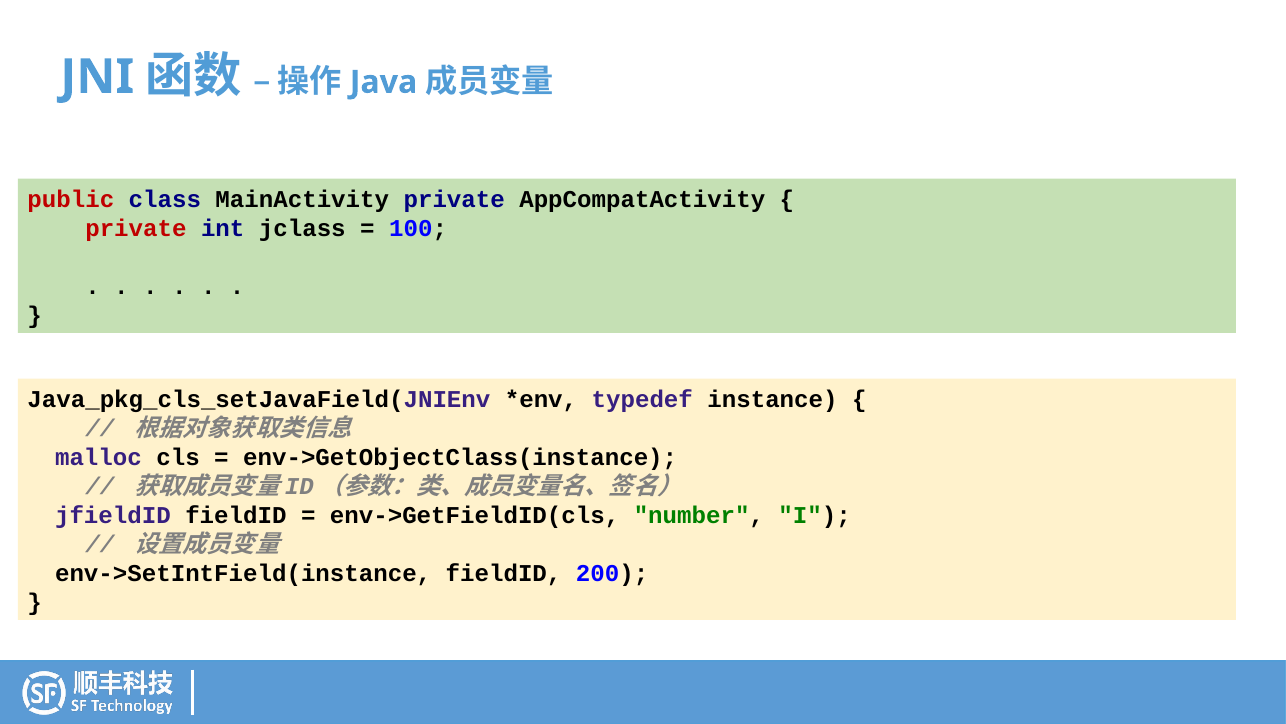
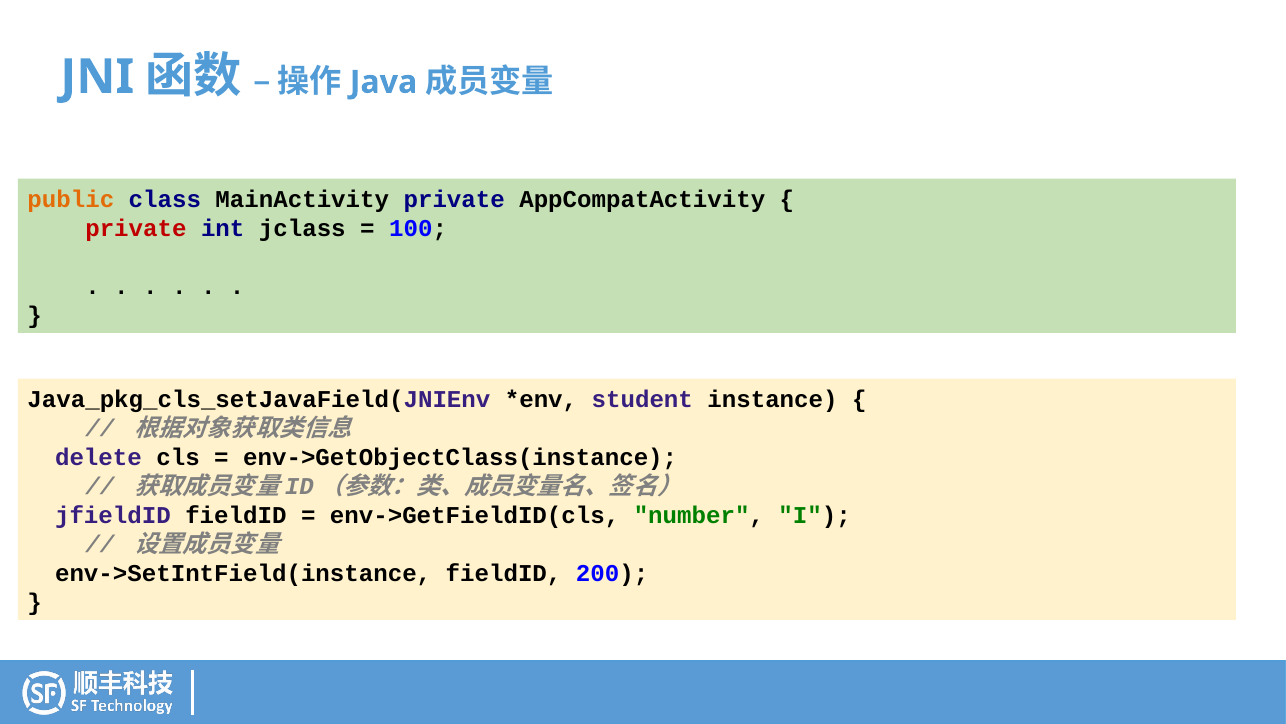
public colour: red -> orange
typedef: typedef -> student
malloc: malloc -> delete
